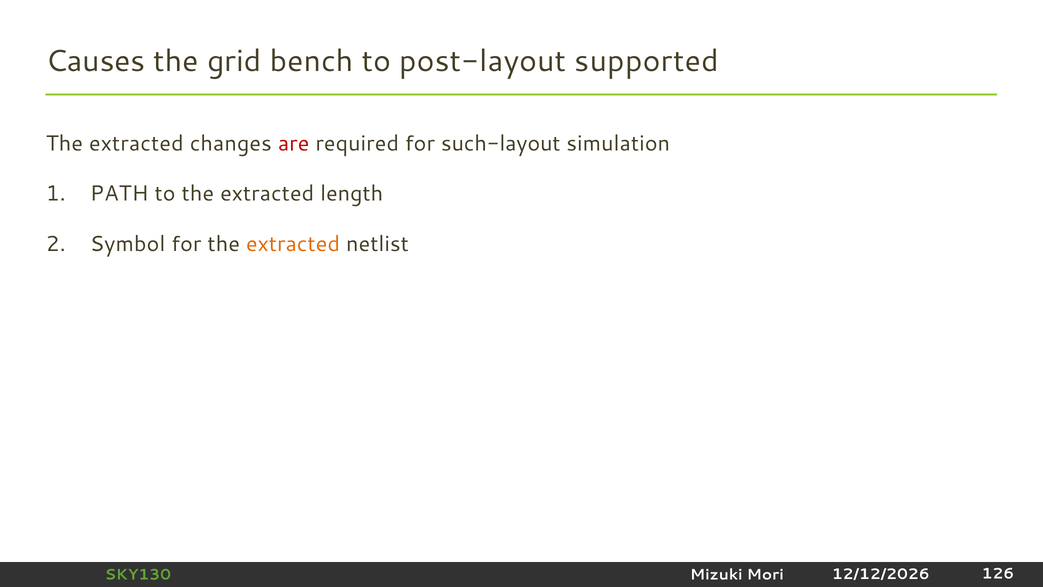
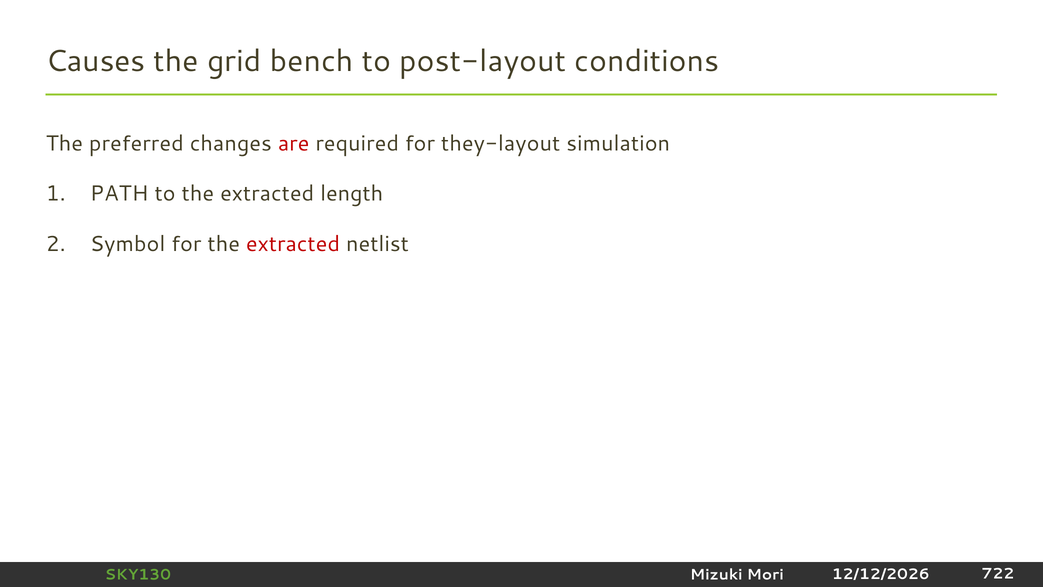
supported: supported -> conditions
extracted at (136, 144): extracted -> preferred
such-layout: such-layout -> they-layout
extracted at (293, 244) colour: orange -> red
126: 126 -> 722
